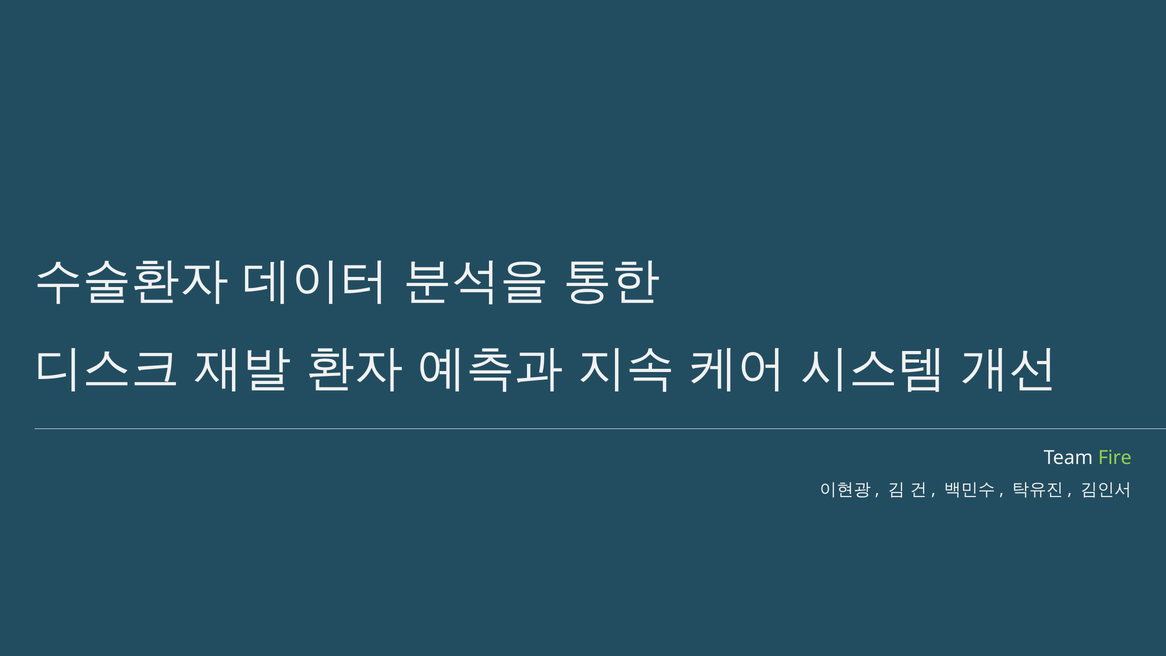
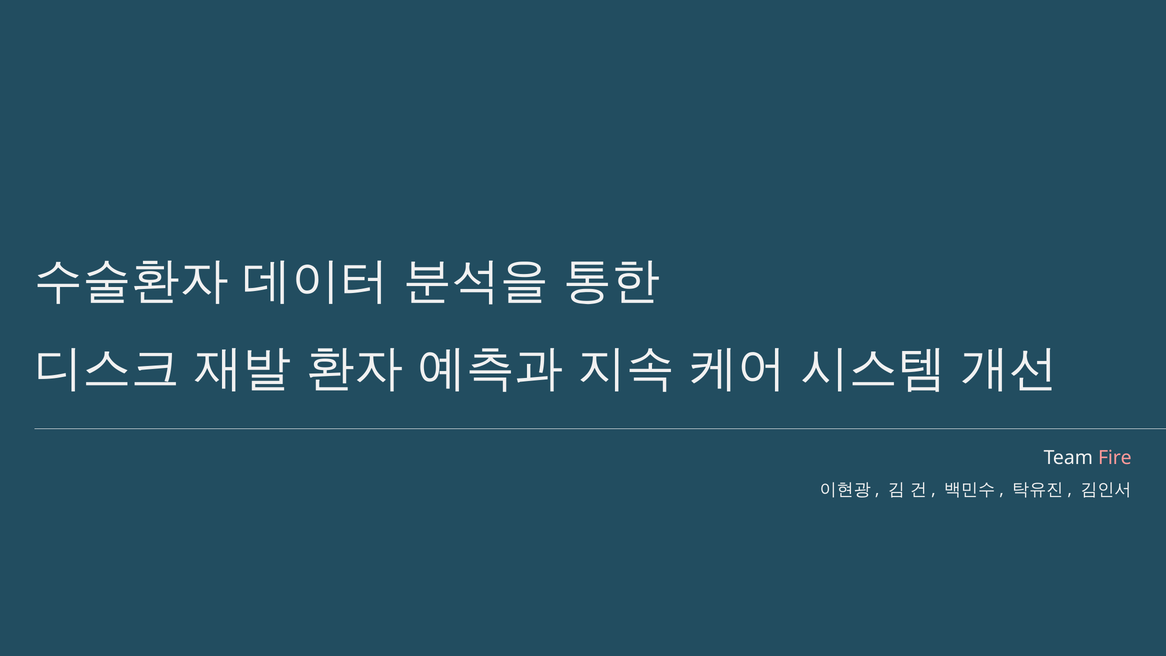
Fire colour: light green -> pink
